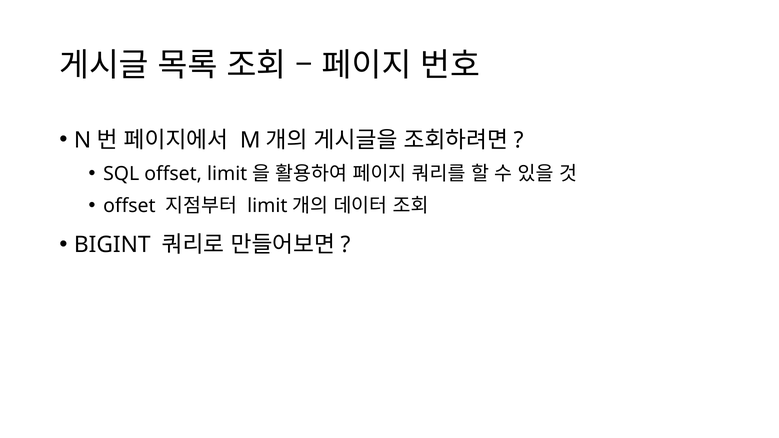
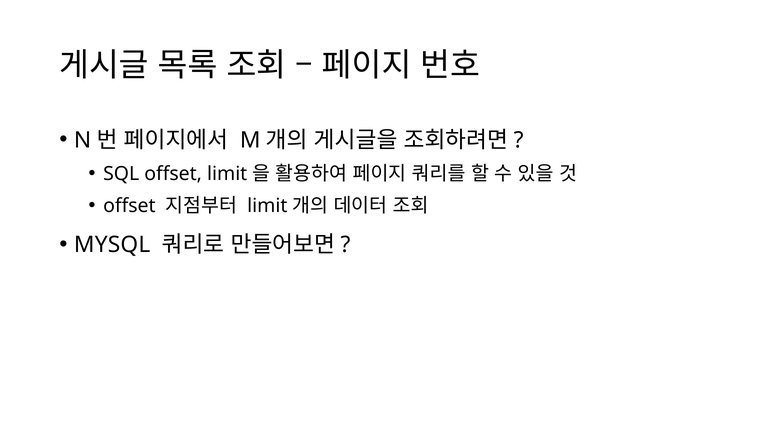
BIGINT: BIGINT -> MYSQL
